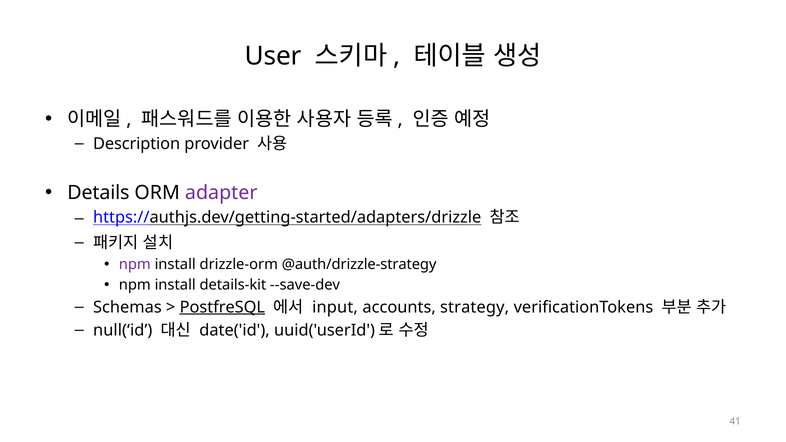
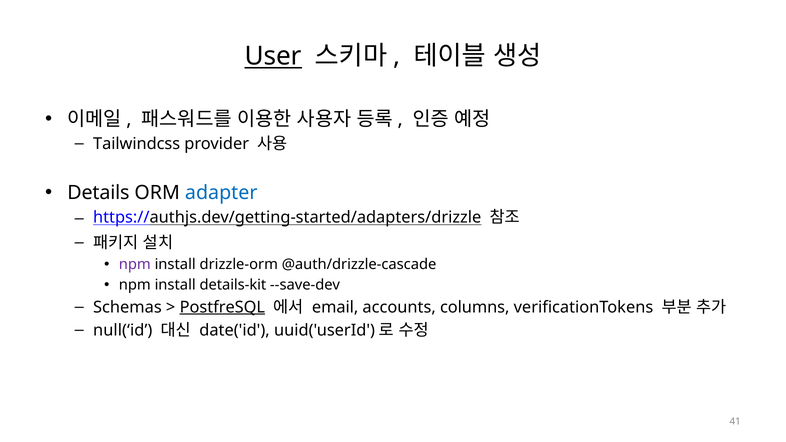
User underline: none -> present
Description: Description -> Tailwindcss
adapter colour: purple -> blue
@auth/drizzle-strategy: @auth/drizzle-strategy -> @auth/drizzle-cascade
input: input -> email
strategy: strategy -> columns
